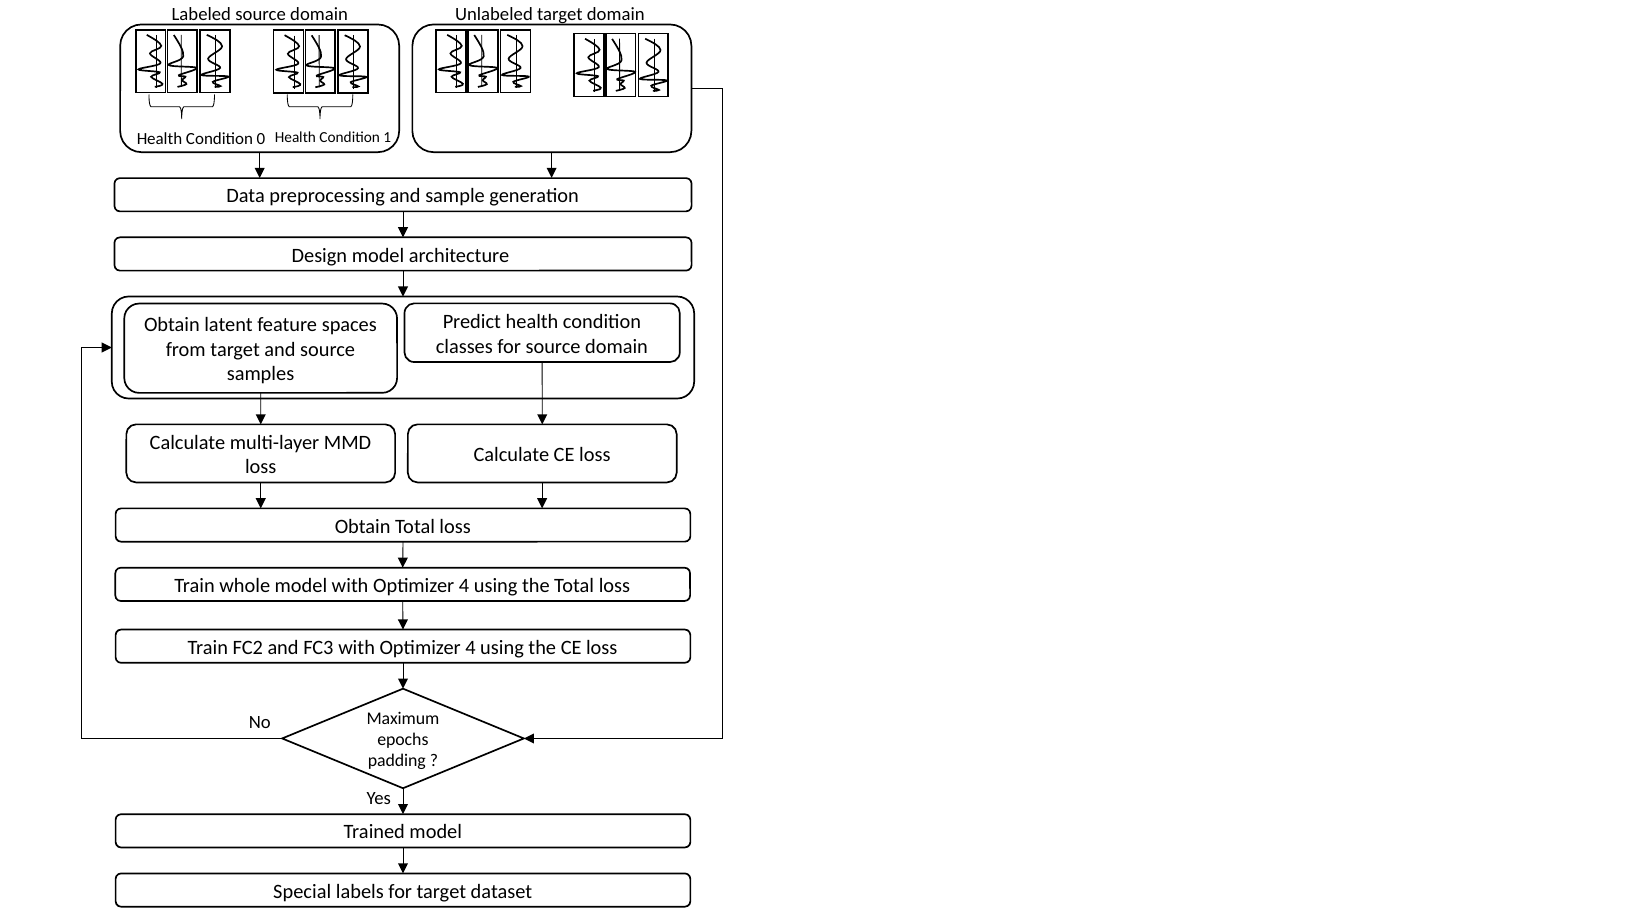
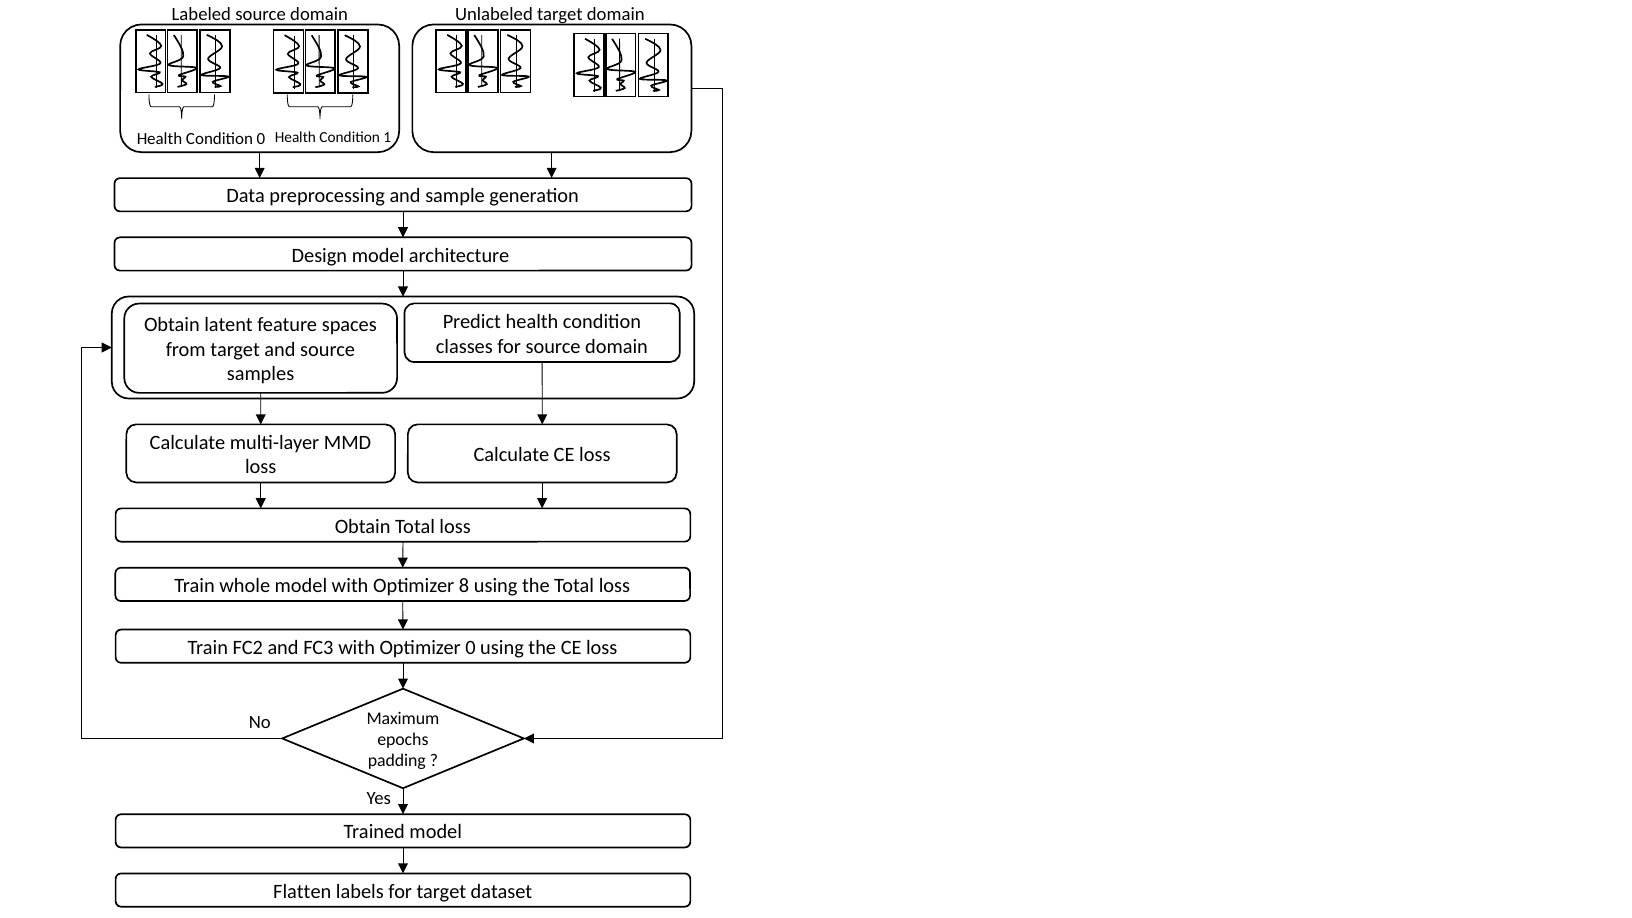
model with Optimizer 4: 4 -> 8
FC3 with Optimizer 4: 4 -> 0
Special: Special -> Flatten
